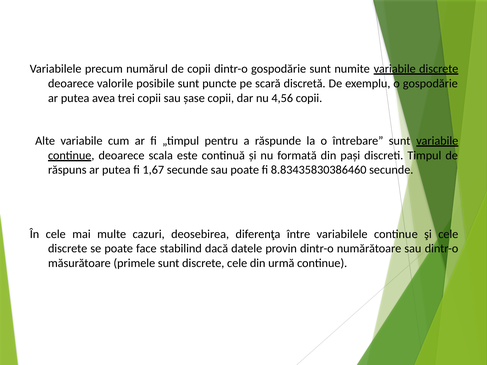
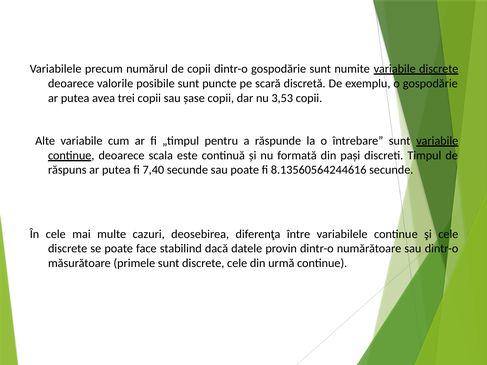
4,56: 4,56 -> 3,53
1,67: 1,67 -> 7,40
8.83435830386460: 8.83435830386460 -> 8.13560564244616
